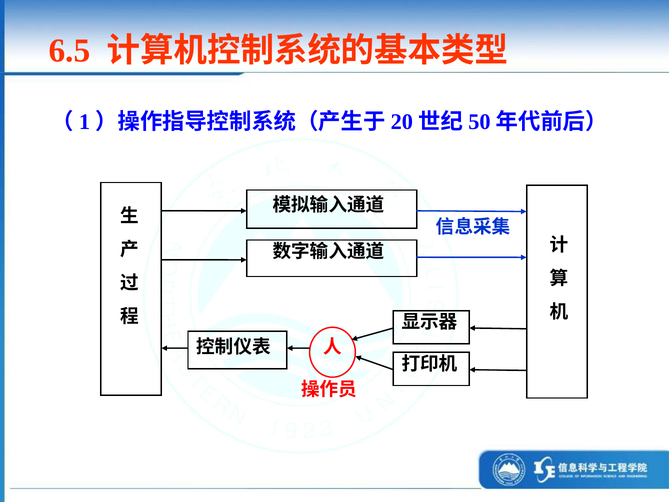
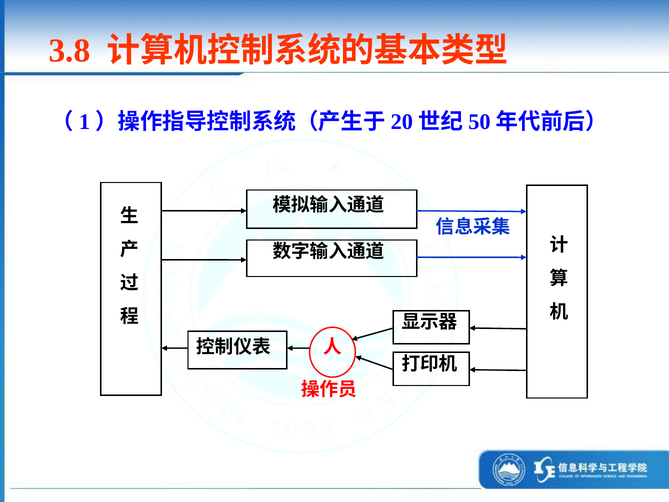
6.5: 6.5 -> 3.8
